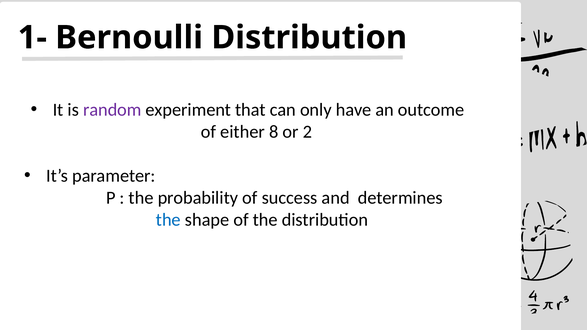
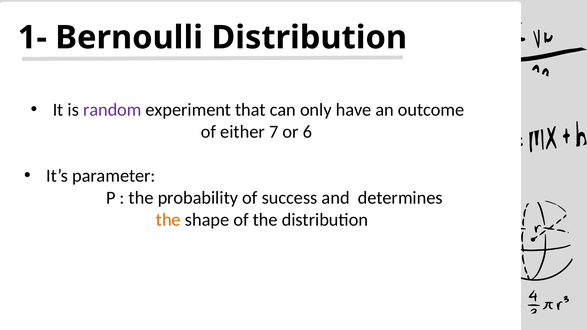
8: 8 -> 7
2: 2 -> 6
the at (168, 220) colour: blue -> orange
